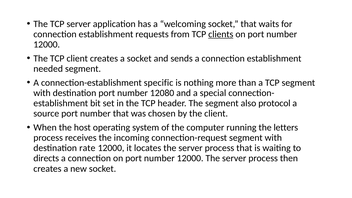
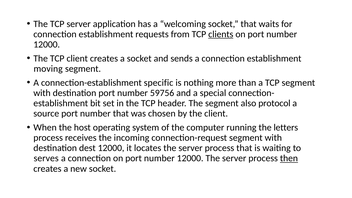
needed: needed -> moving
12080: 12080 -> 59756
rate: rate -> dest
directs: directs -> serves
then underline: none -> present
